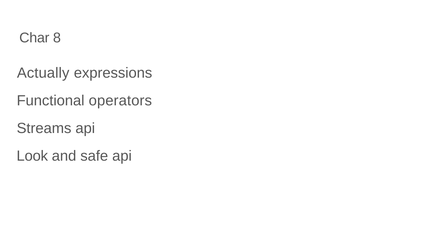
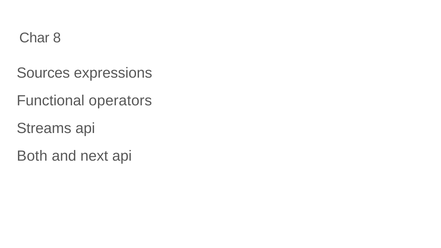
Actually: Actually -> Sources
Look: Look -> Both
safe: safe -> next
